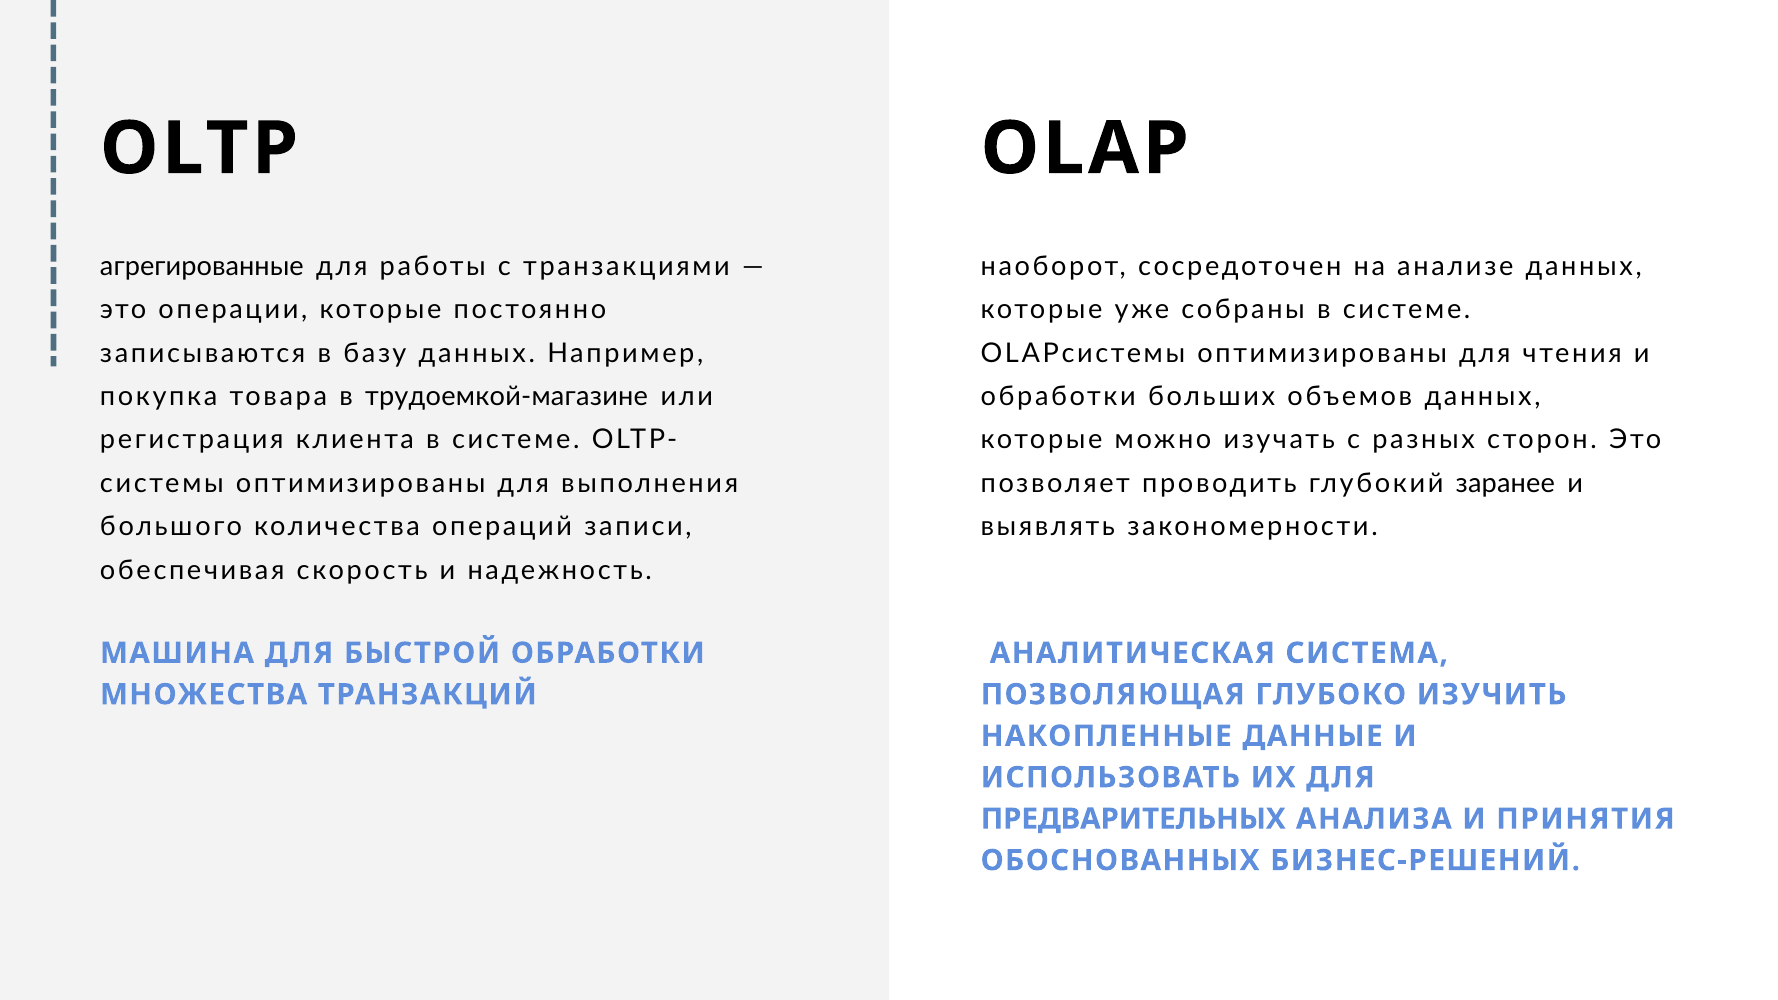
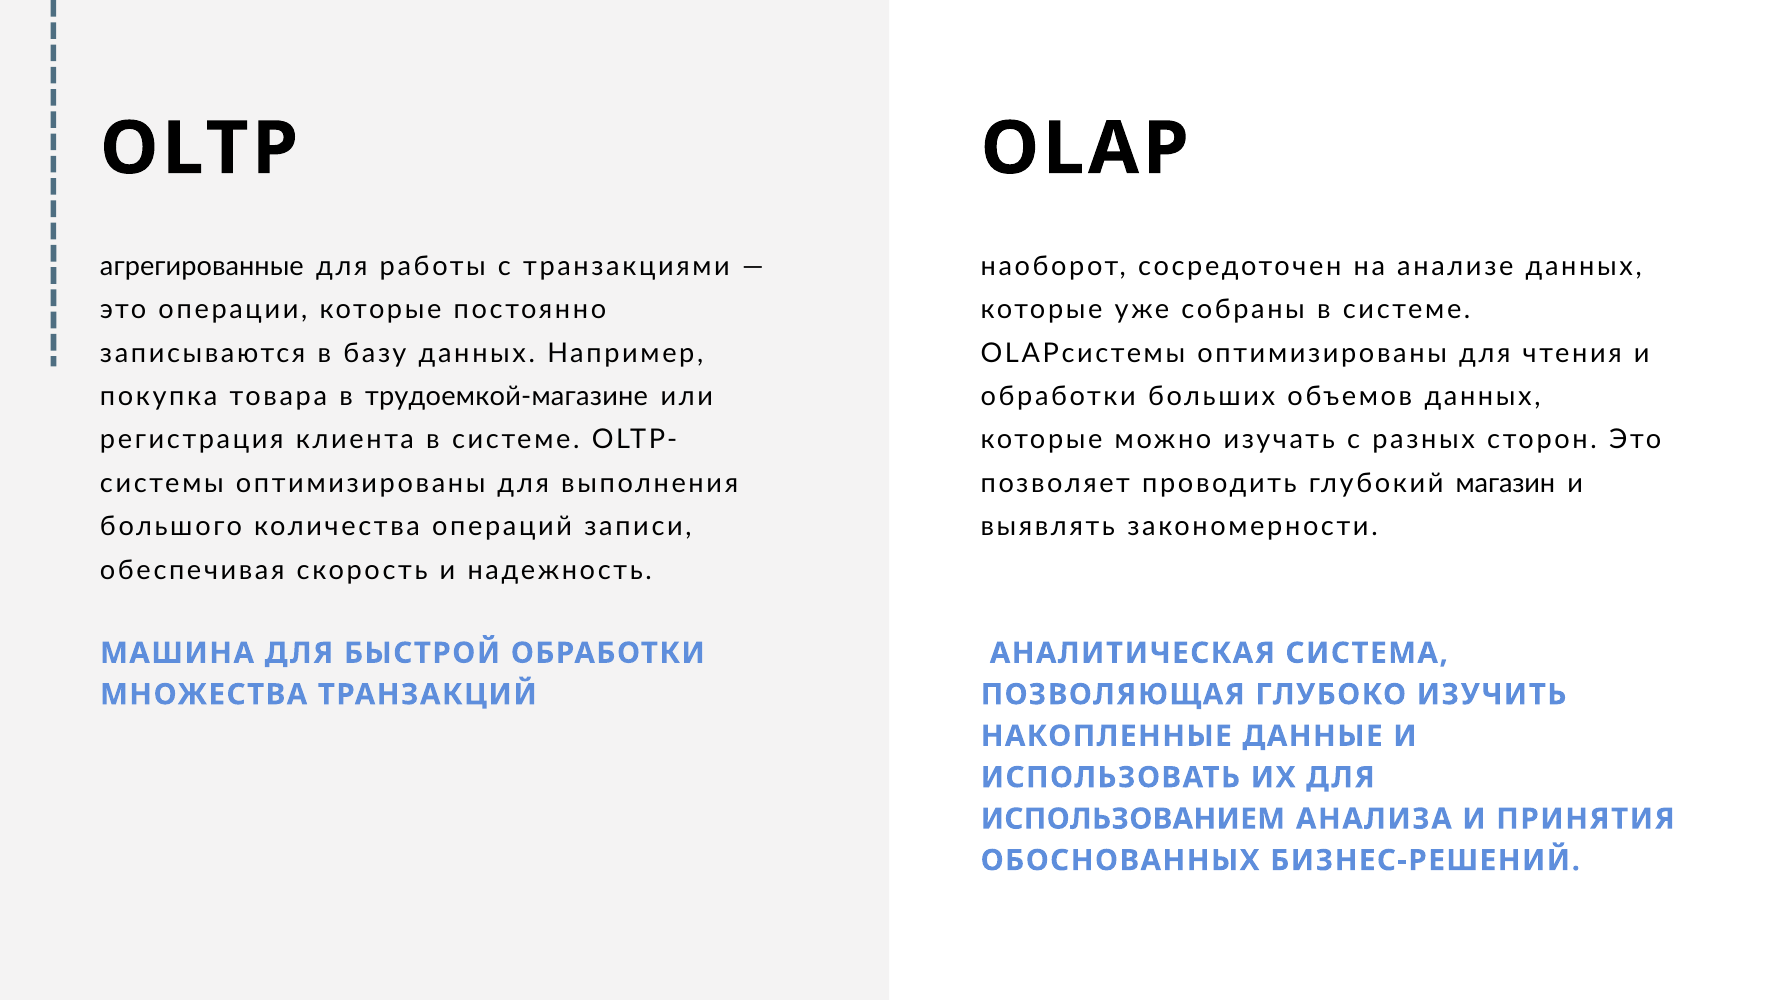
заранее: заранее -> магазин
ПРЕДВАРИТЕЛЬНЫХ: ПРЕДВАРИТЕЛЬНЫХ -> ИСПОЛЬЗОВАНИЕМ
